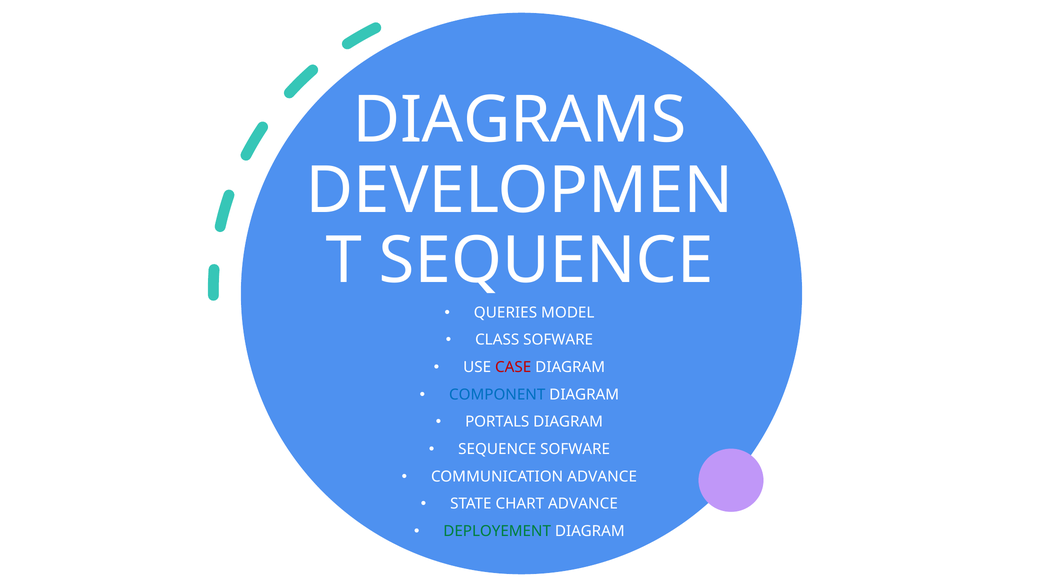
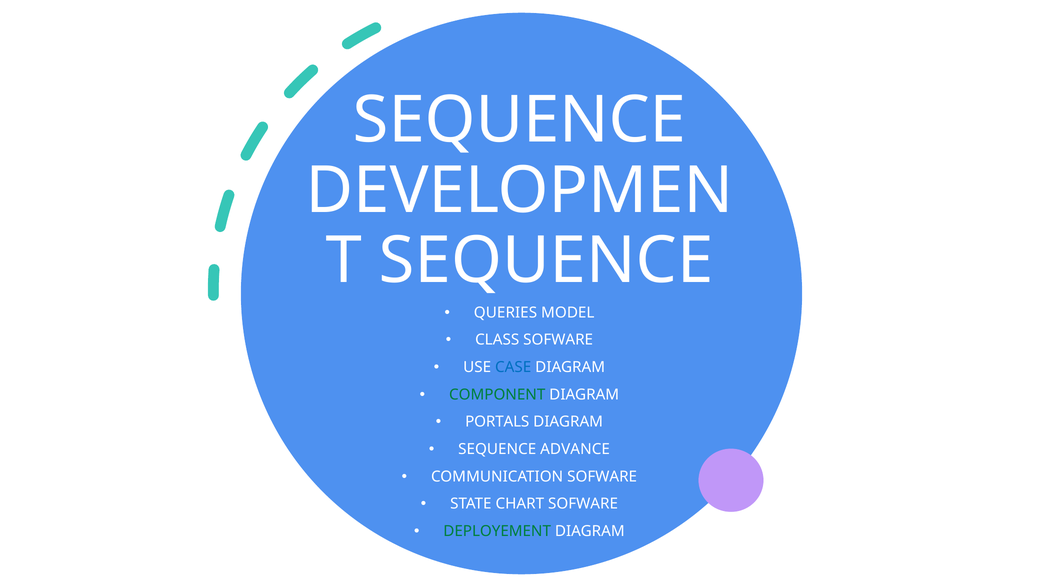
DIAGRAMS at (520, 120): DIAGRAMS -> SEQUENCE
CASE colour: red -> blue
COMPONENT colour: blue -> green
SEQUENCE SOFWARE: SOFWARE -> ADVANCE
COMMUNICATION ADVANCE: ADVANCE -> SOFWARE
CHART ADVANCE: ADVANCE -> SOFWARE
